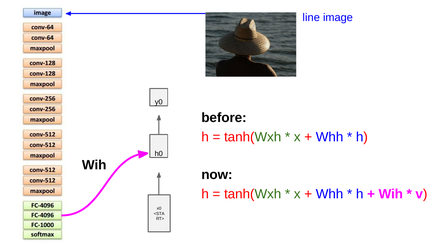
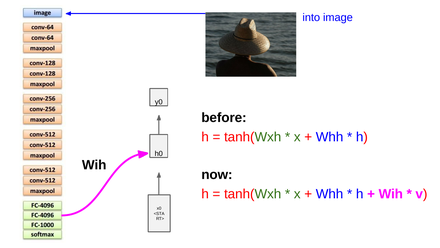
line: line -> into
